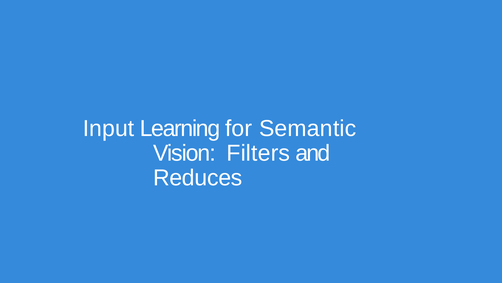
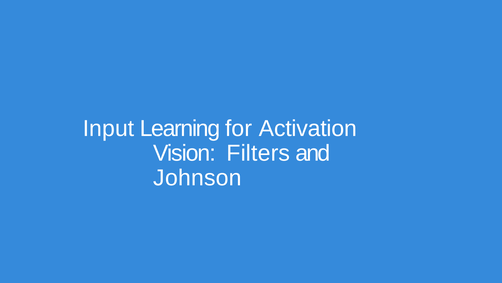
Semantic: Semantic -> Activation
Reduces: Reduces -> Johnson
